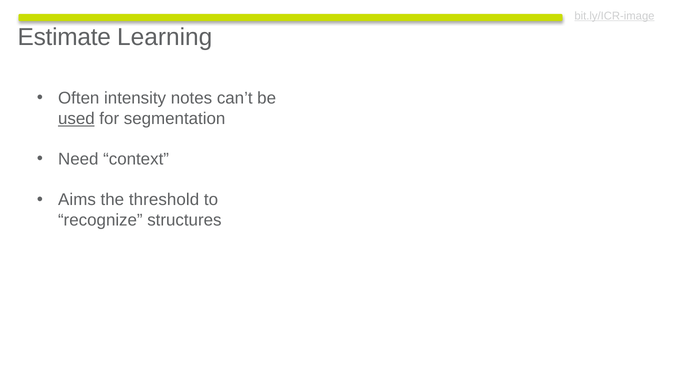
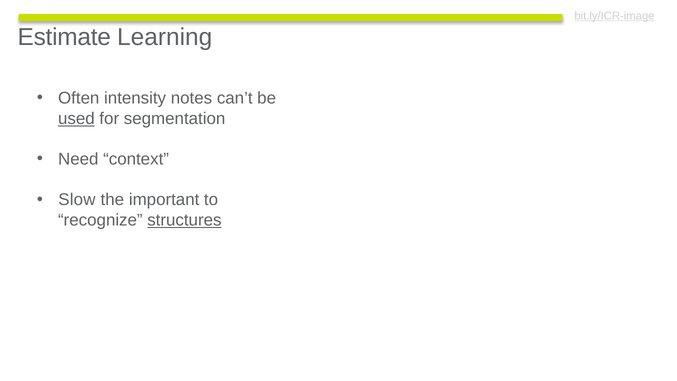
Aims: Aims -> Slow
threshold: threshold -> important
structures underline: none -> present
